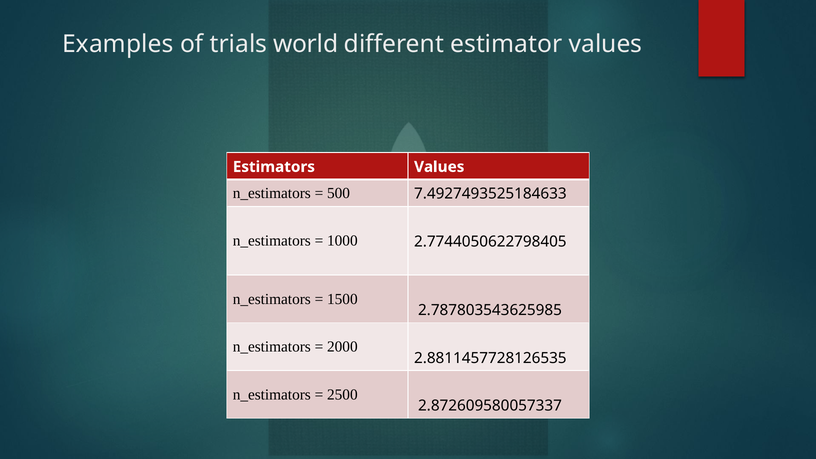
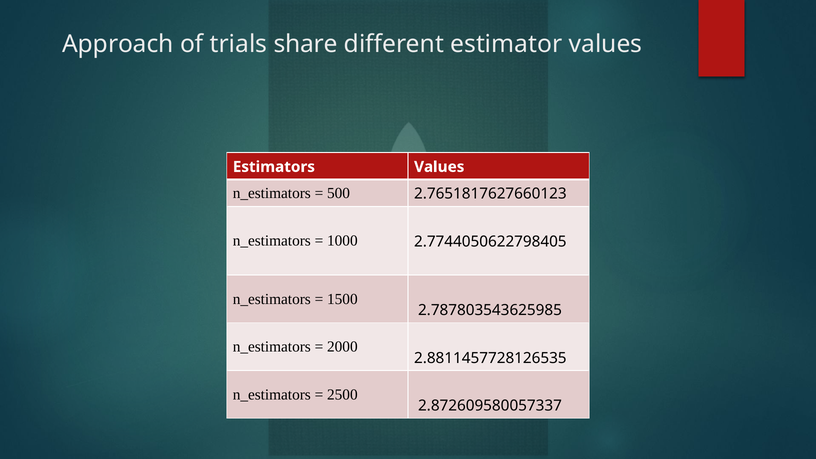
Examples: Examples -> Approach
world: world -> share
7.4927493525184633: 7.4927493525184633 -> 2.7651817627660123
